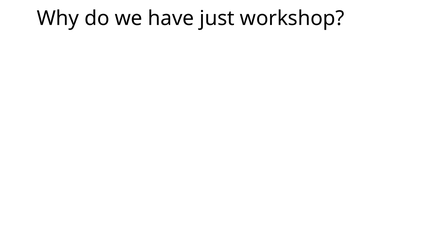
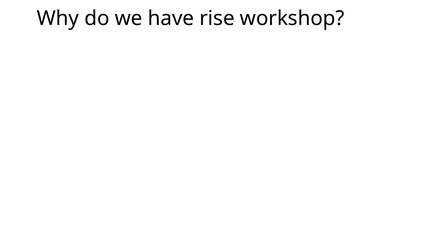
just: just -> rise
